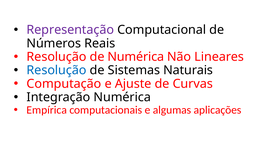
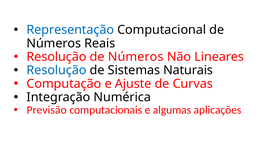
Representação colour: purple -> blue
Resolução de Numérica: Numérica -> Números
Empírica: Empírica -> Previsão
